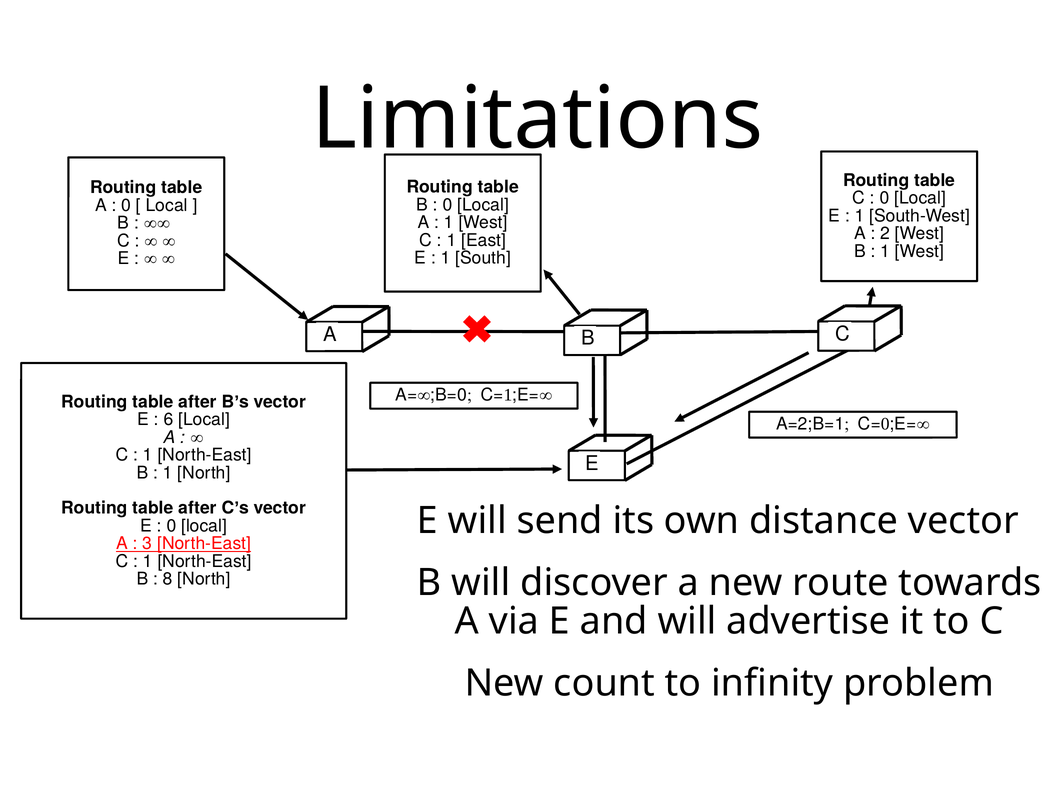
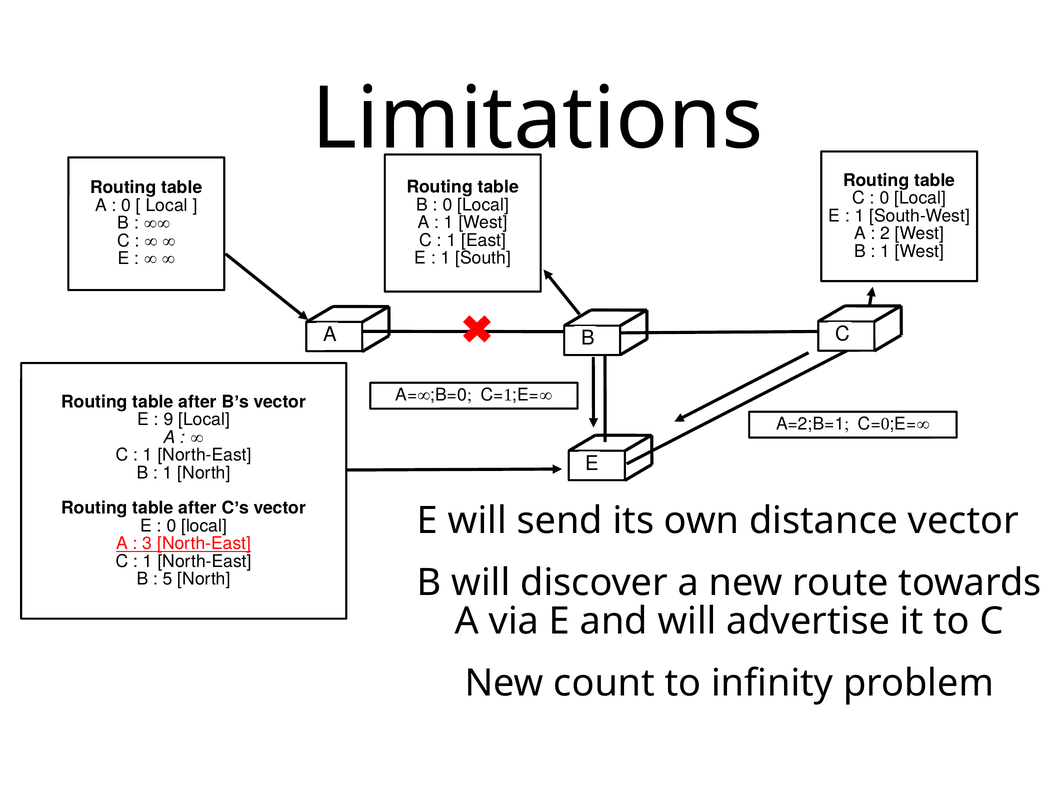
6: 6 -> 9
8: 8 -> 5
